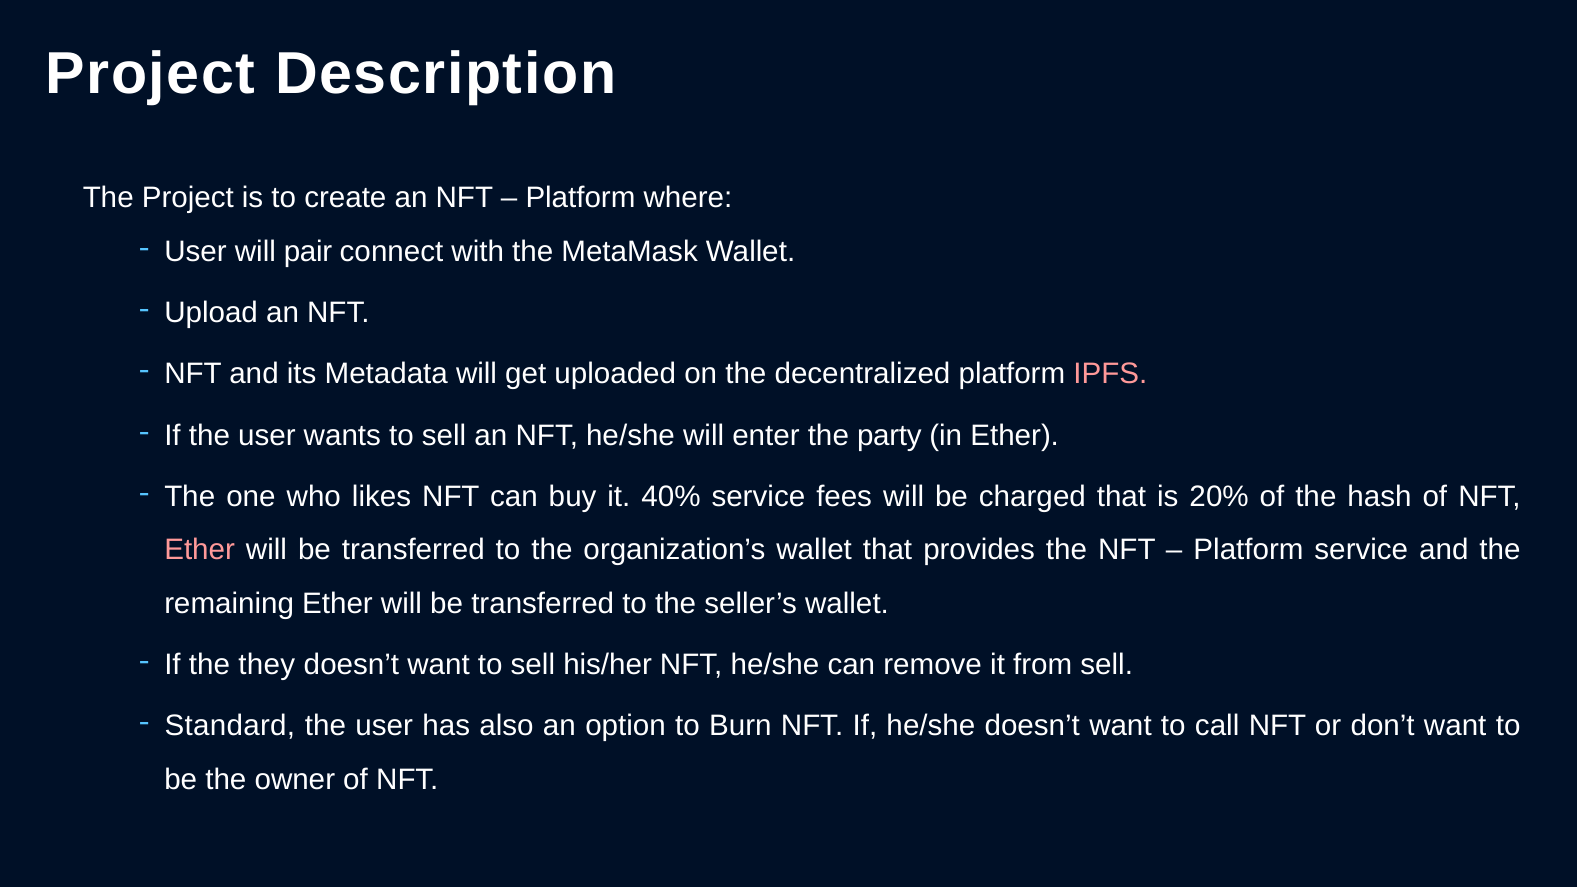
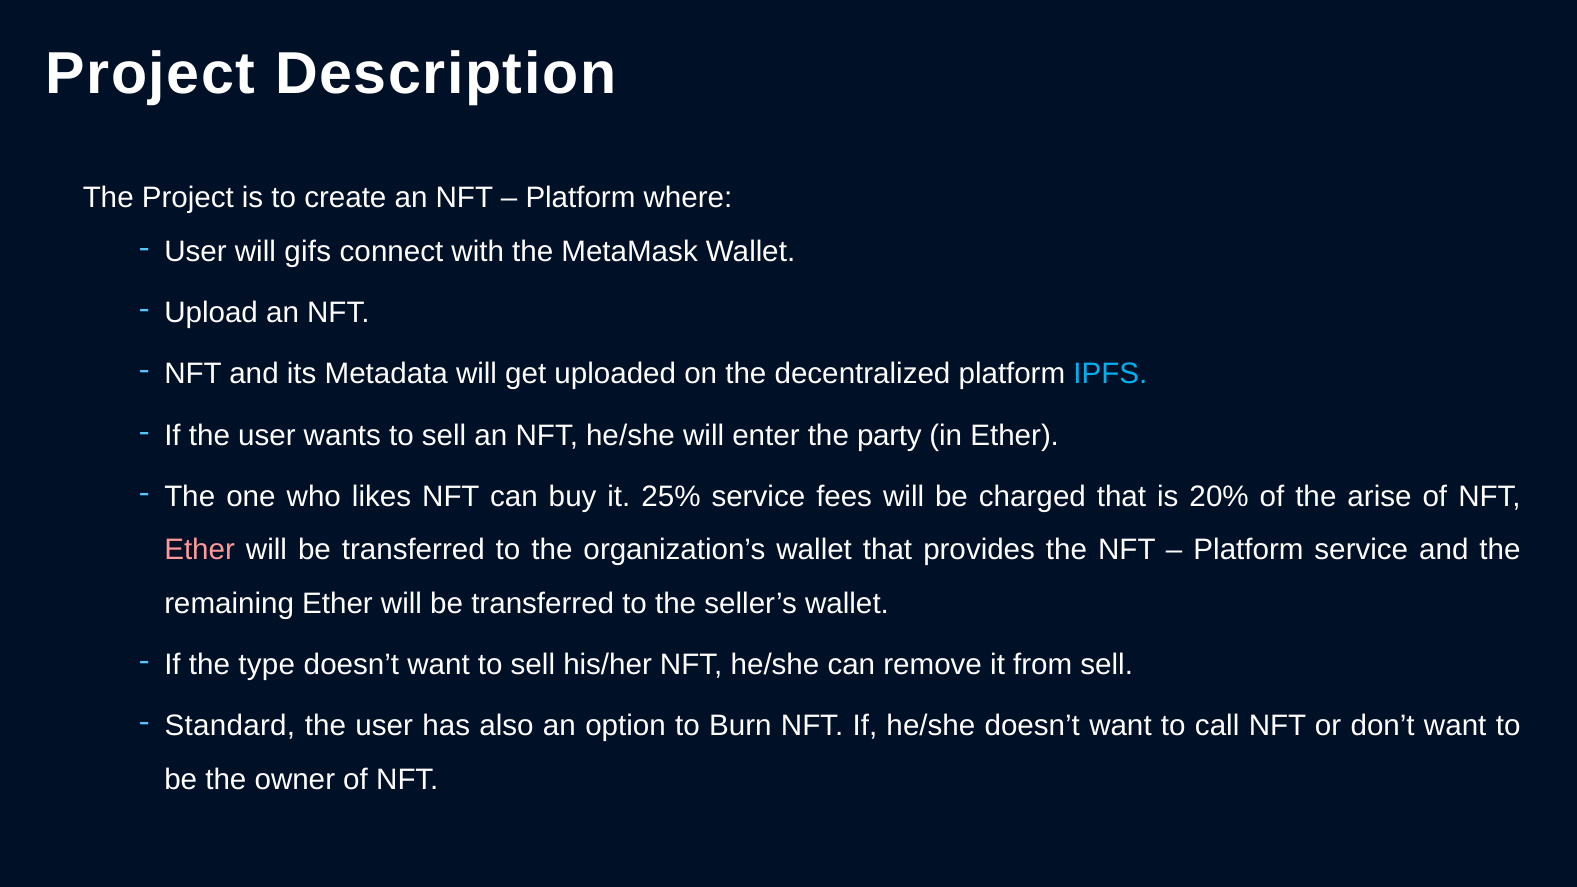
pair: pair -> gifs
IPFS colour: pink -> light blue
40%: 40% -> 25%
hash: hash -> arise
they: they -> type
